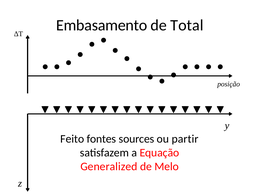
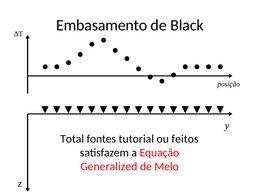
Total: Total -> Black
Feito: Feito -> Total
sources: sources -> tutorial
partir: partir -> feitos
